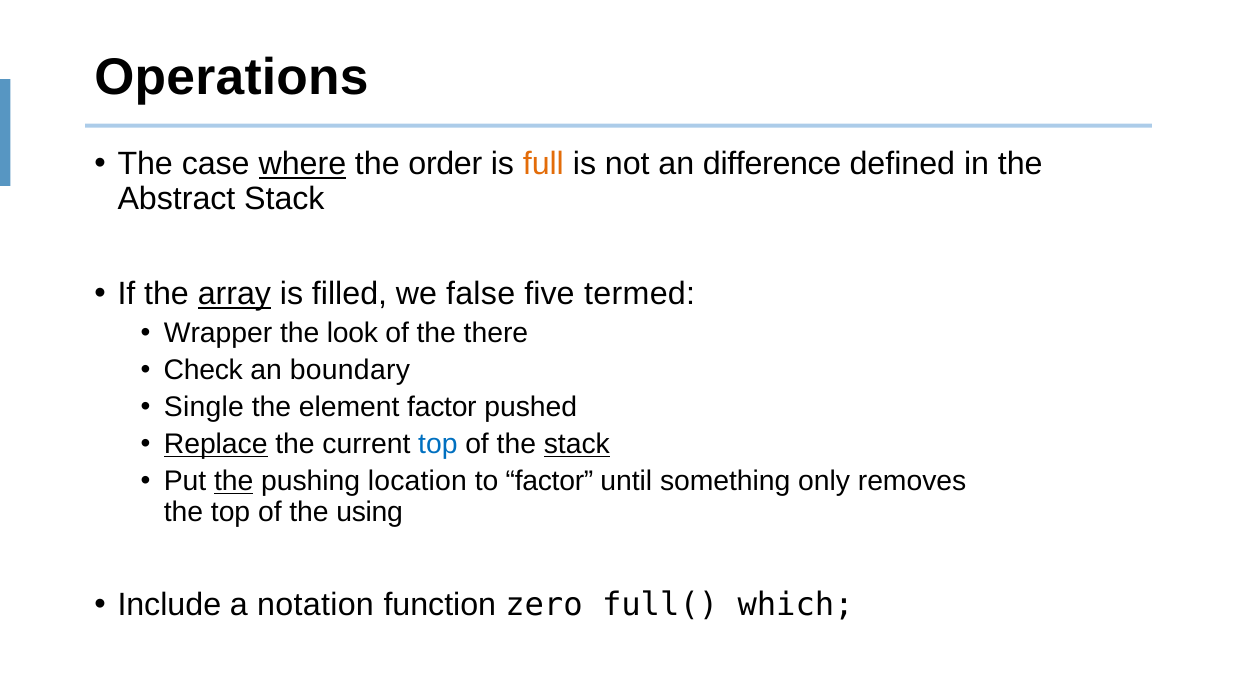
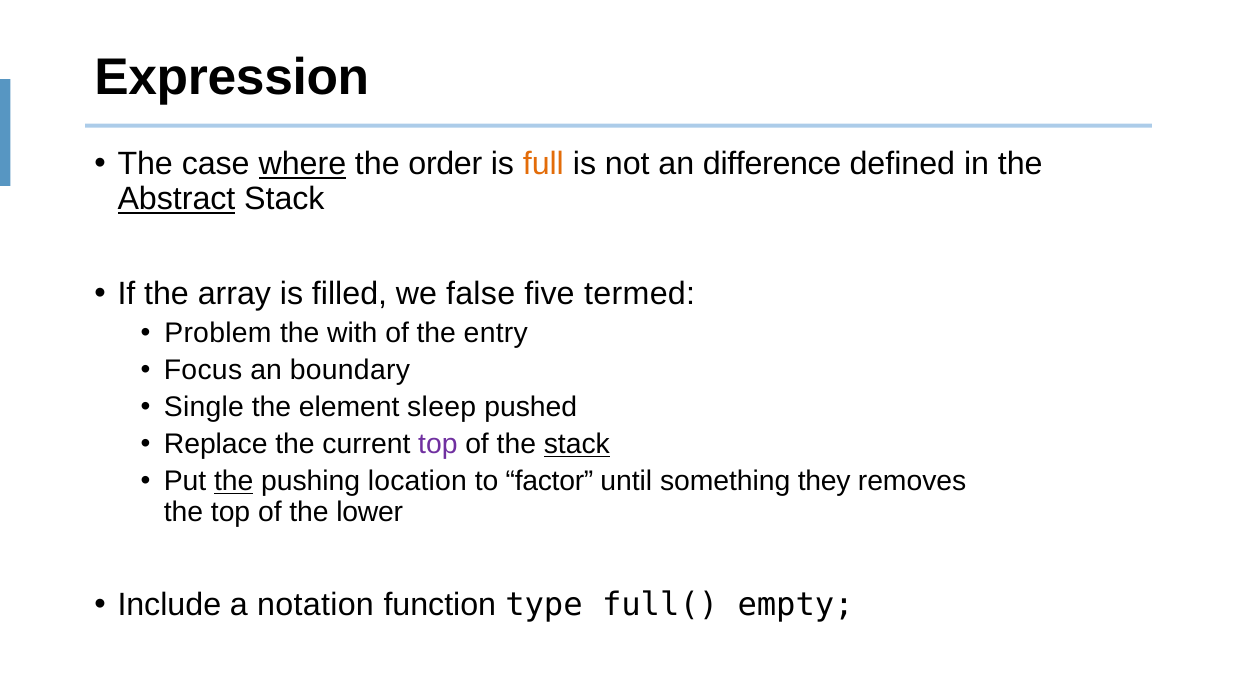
Operations: Operations -> Expression
Abstract underline: none -> present
array underline: present -> none
Wrapper: Wrapper -> Problem
look: look -> with
there: there -> entry
Check: Check -> Focus
element factor: factor -> sleep
Replace underline: present -> none
top at (438, 444) colour: blue -> purple
only: only -> they
using: using -> lower
zero: zero -> type
which: which -> empty
